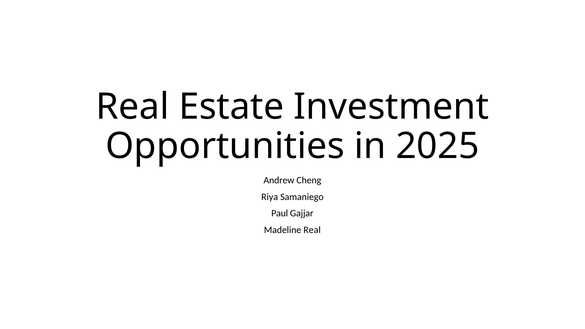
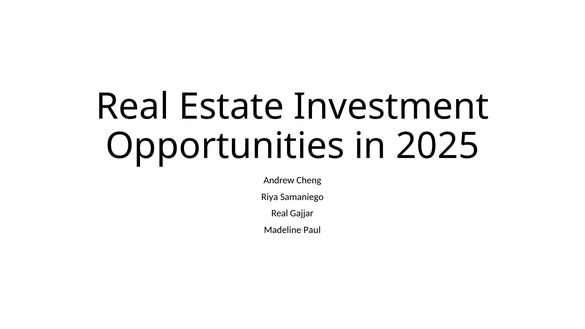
Paul at (280, 213): Paul -> Real
Madeline Real: Real -> Paul
